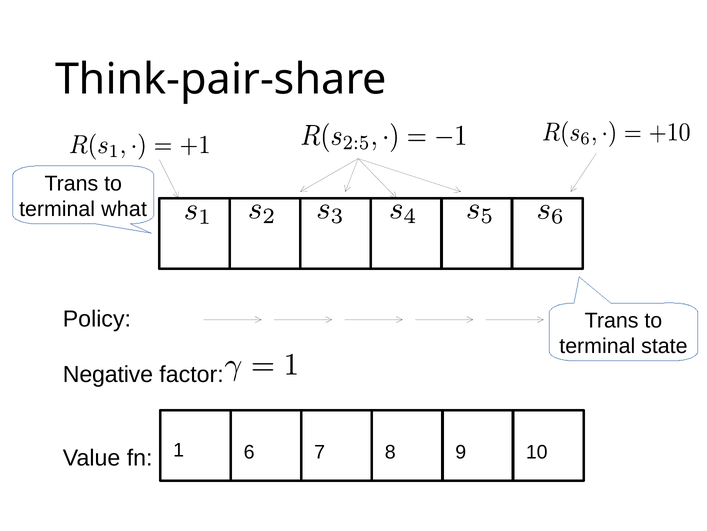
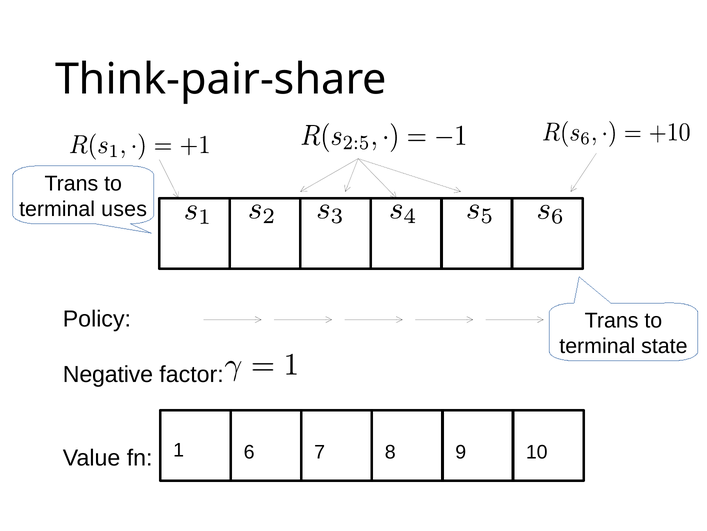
what: what -> uses
